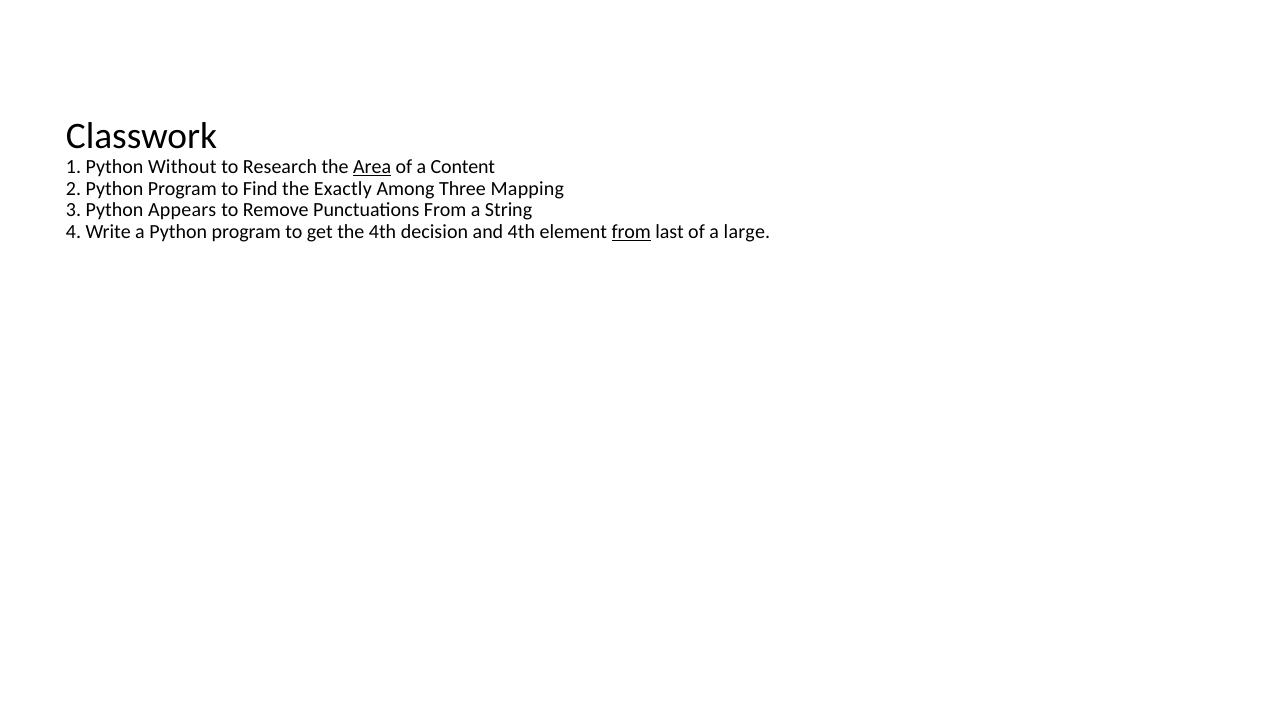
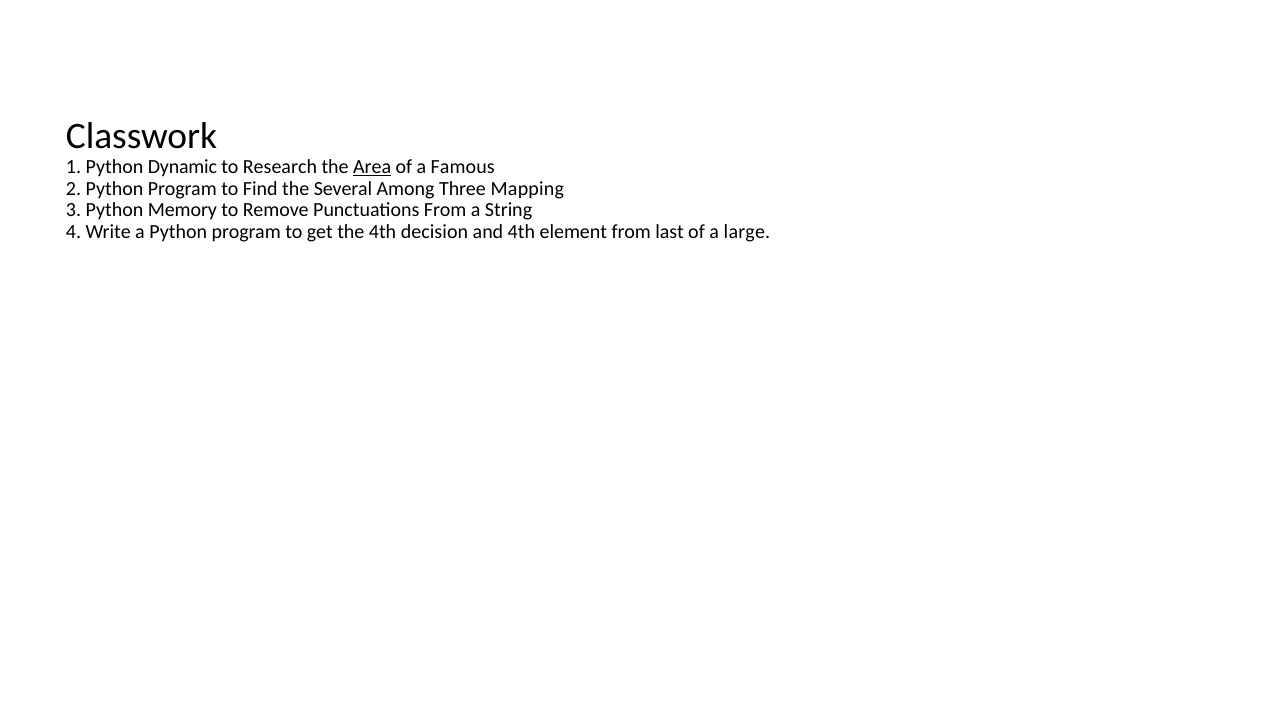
Without: Without -> Dynamic
Content: Content -> Famous
Exactly: Exactly -> Several
Appears: Appears -> Memory
from at (631, 232) underline: present -> none
